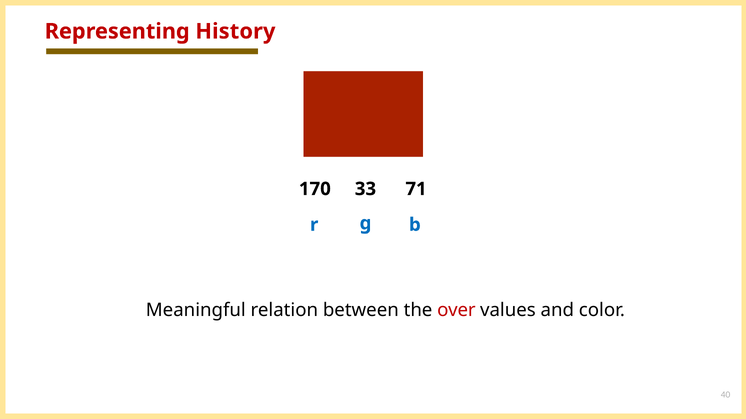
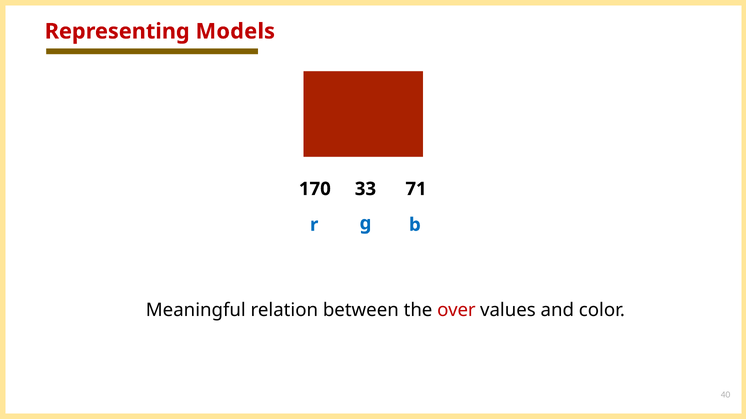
History: History -> Models
